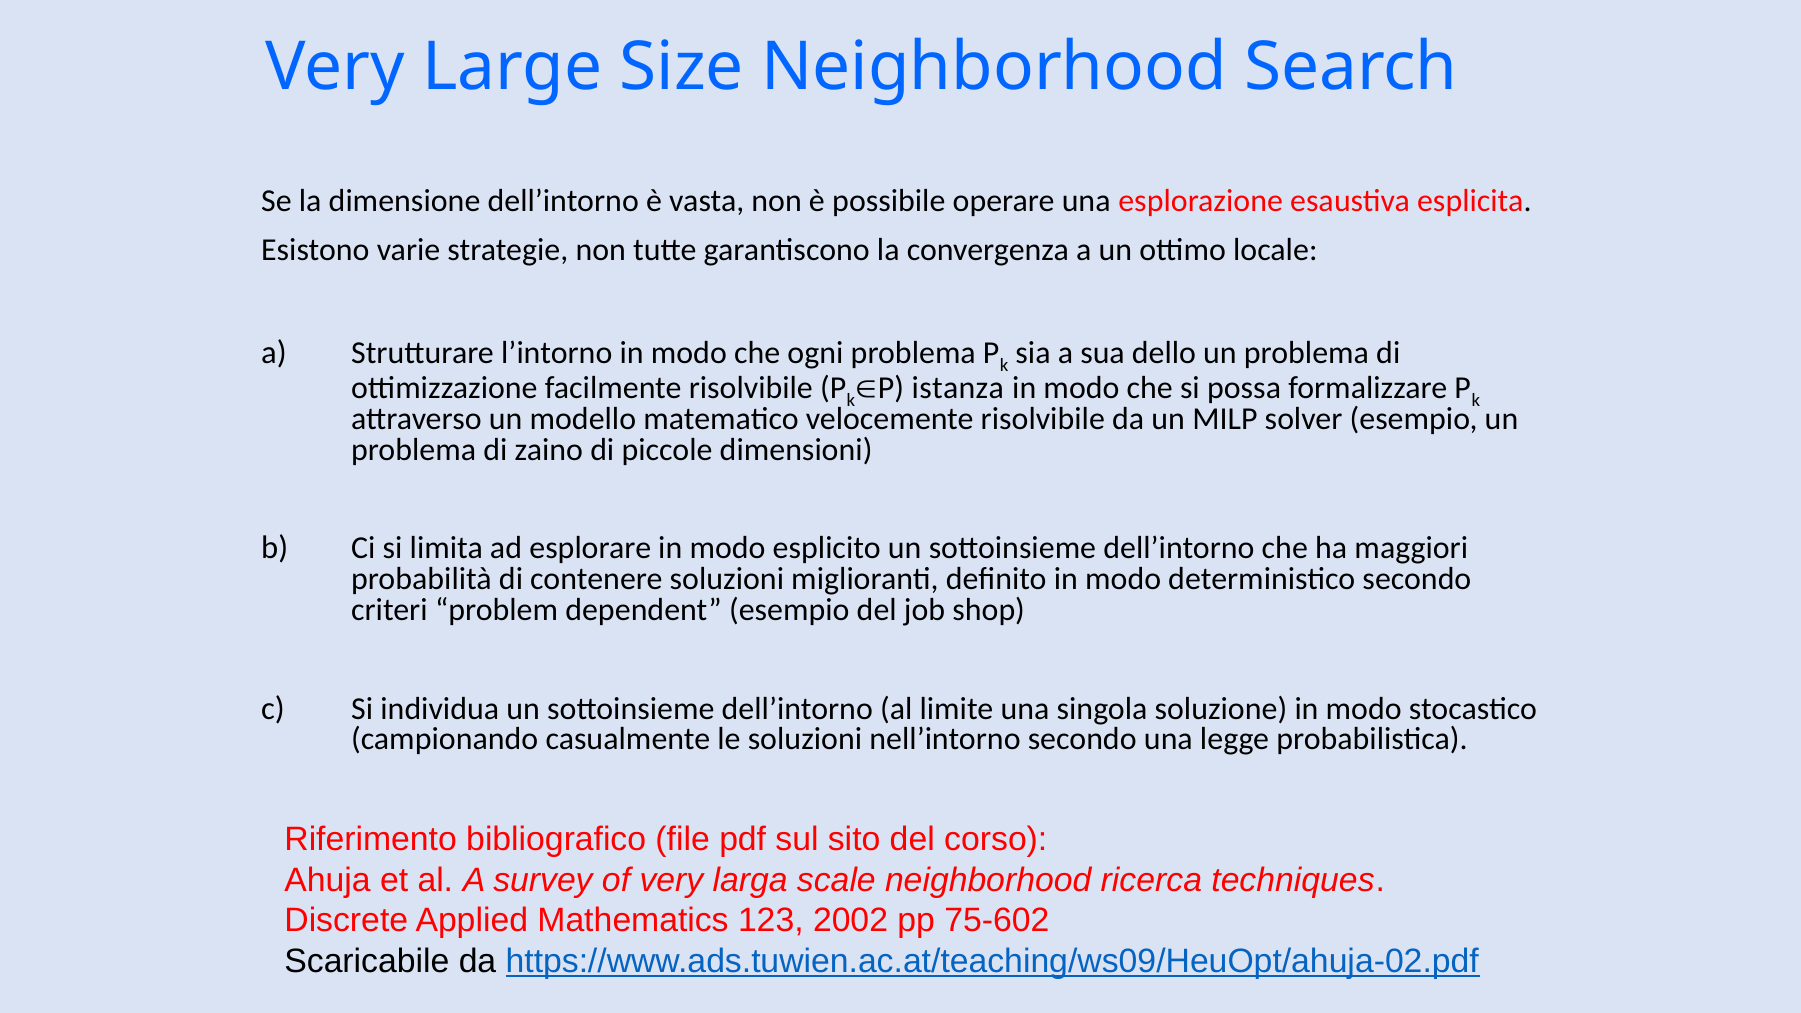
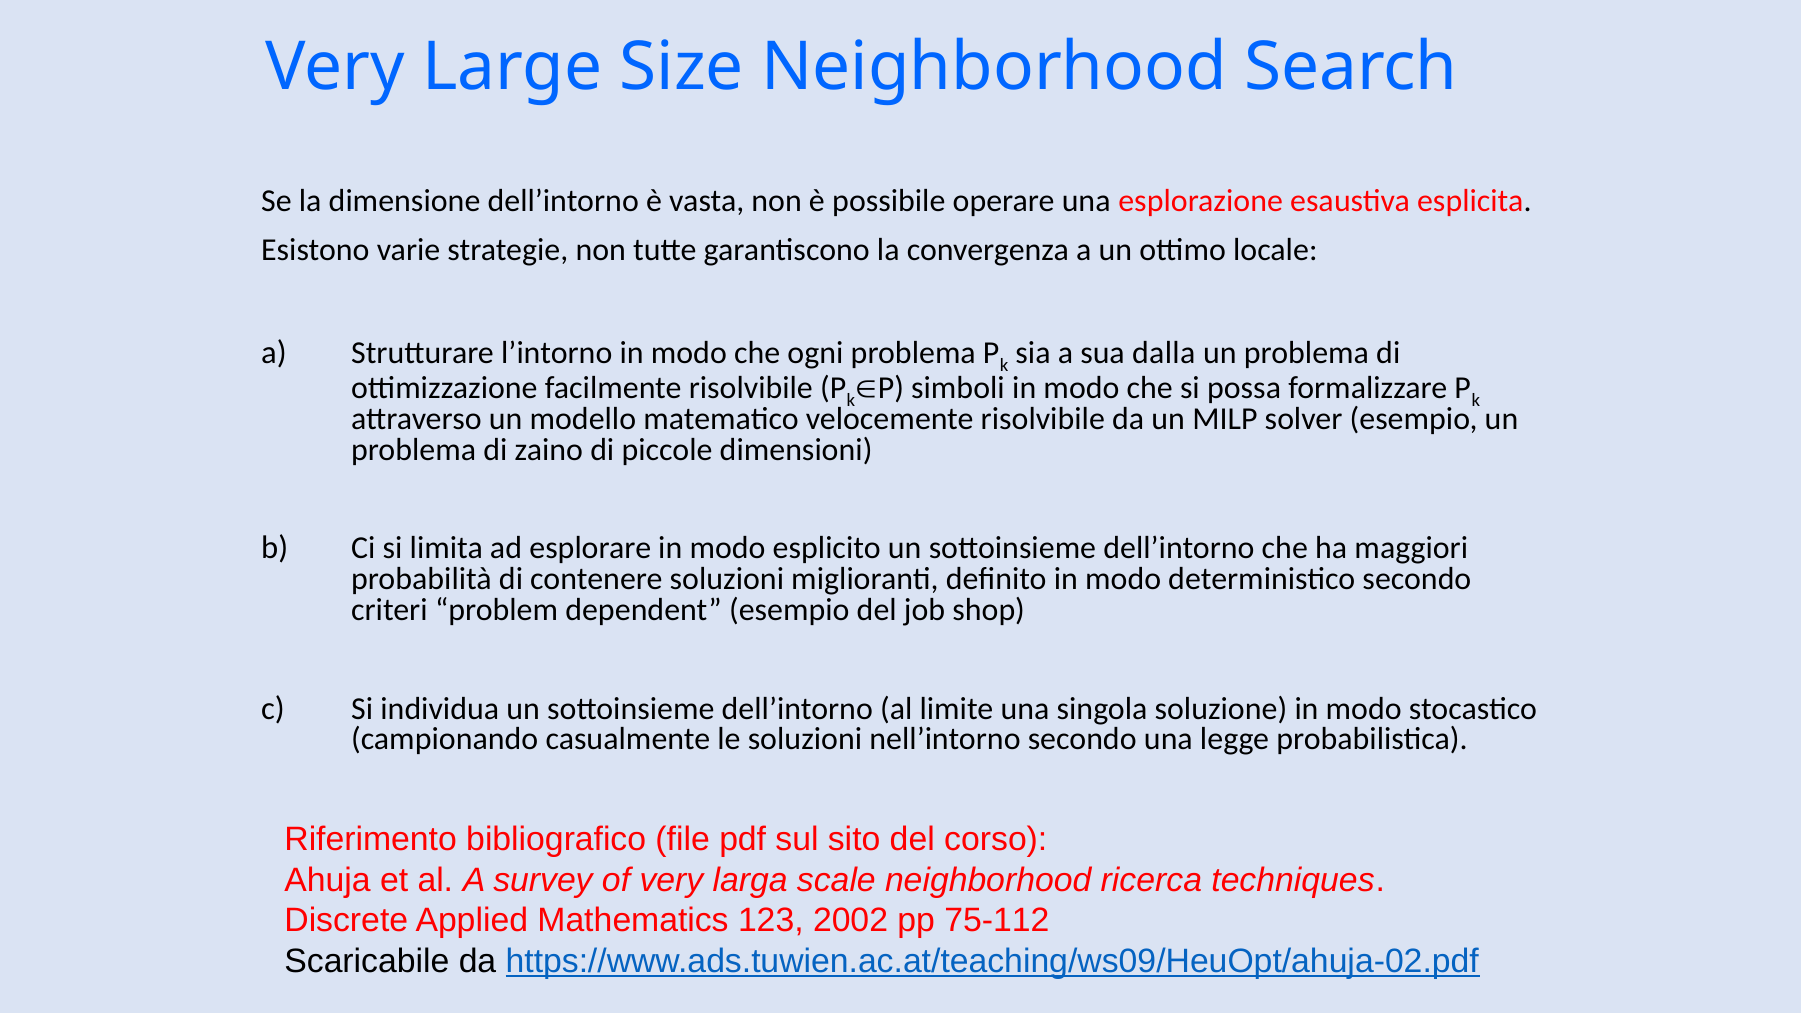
dello: dello -> dalla
istanza: istanza -> simboli
75-602: 75-602 -> 75-112
